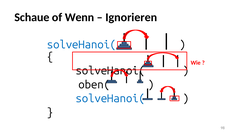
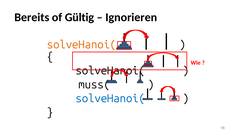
Schaue: Schaue -> Bereits
Wenn: Wenn -> Gültig
solveHanoi( at (82, 45) colour: blue -> orange
oben(: oben( -> muss(
